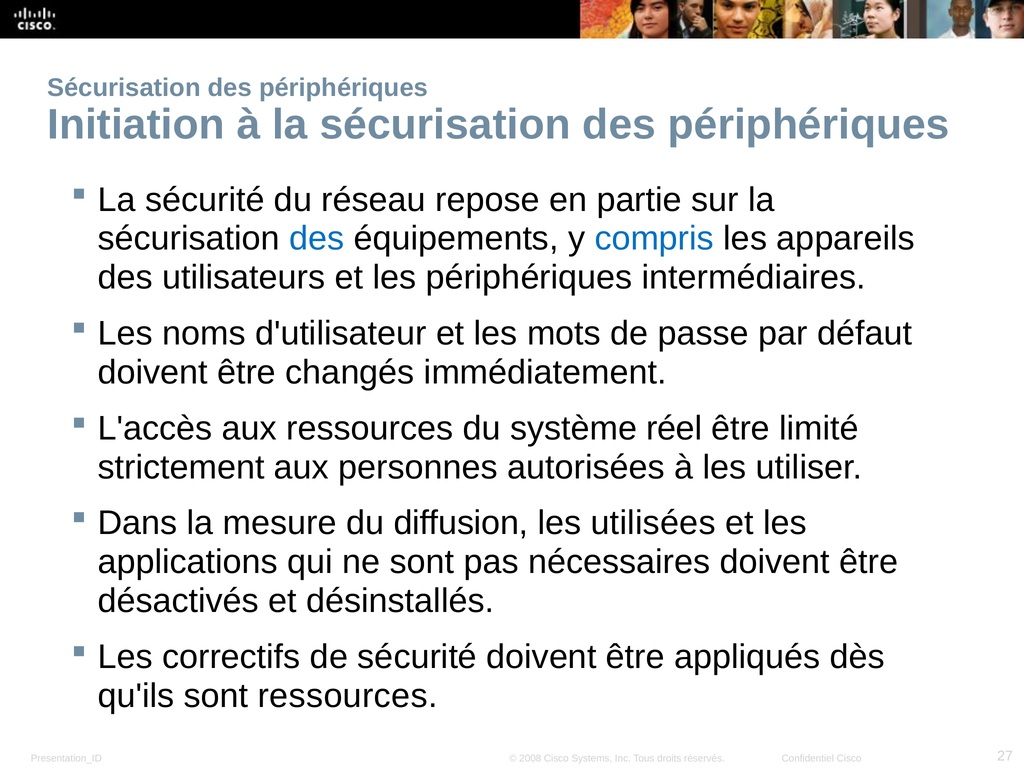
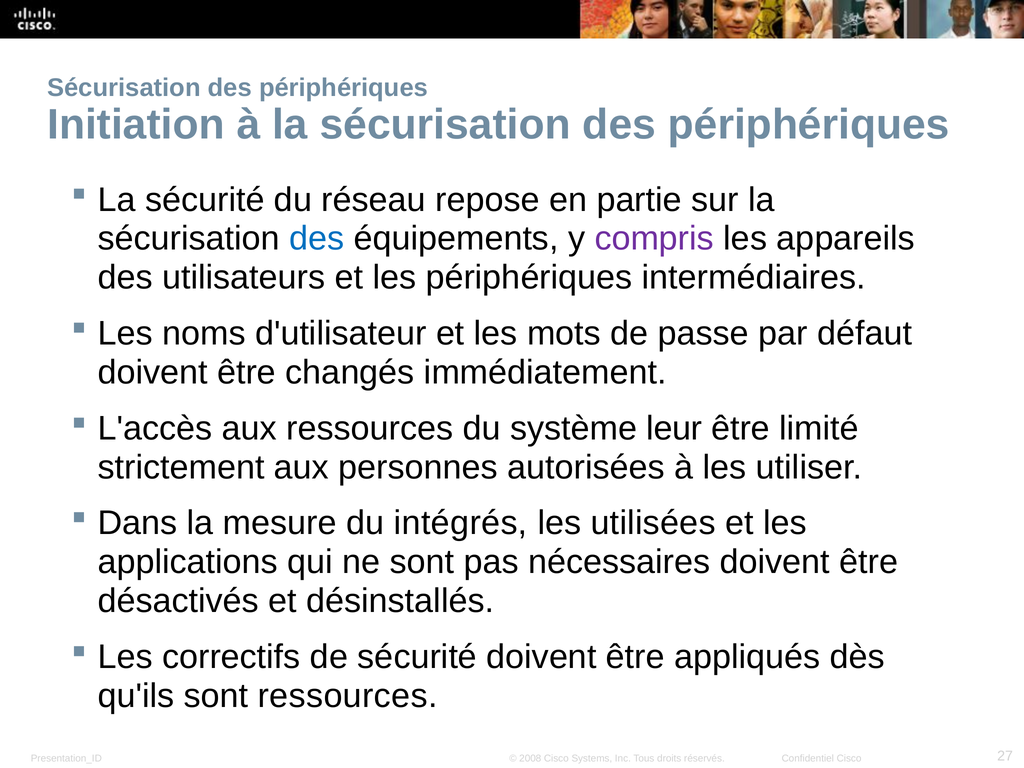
compris colour: blue -> purple
réel: réel -> leur
diffusion: diffusion -> intégrés
